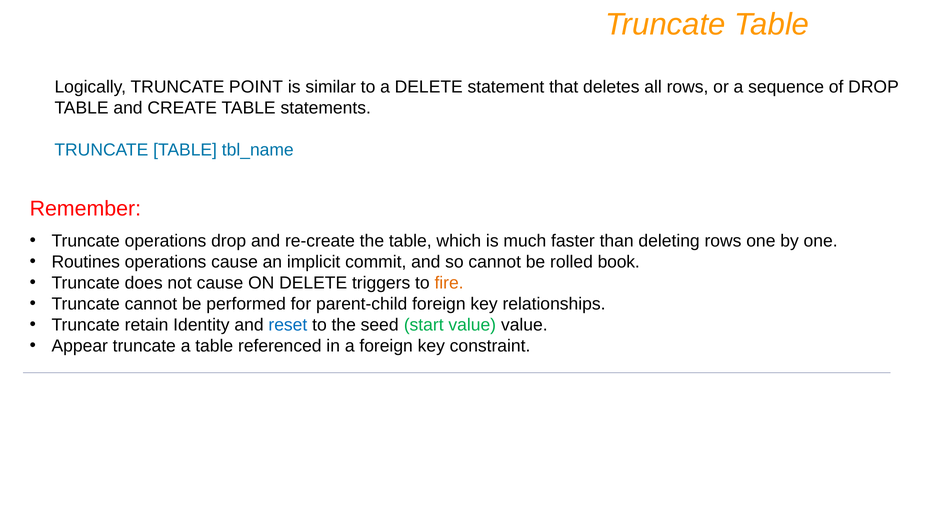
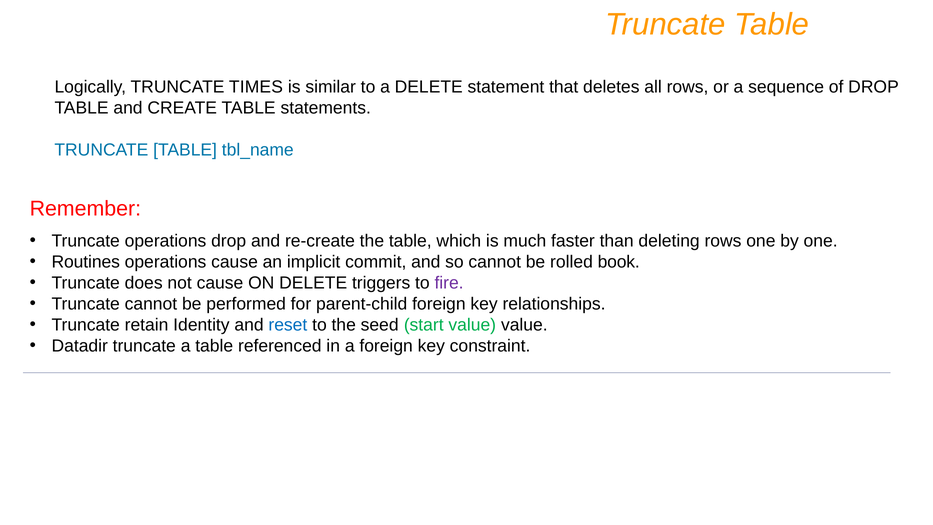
POINT: POINT -> TIMES
fire colour: orange -> purple
Appear: Appear -> Datadir
